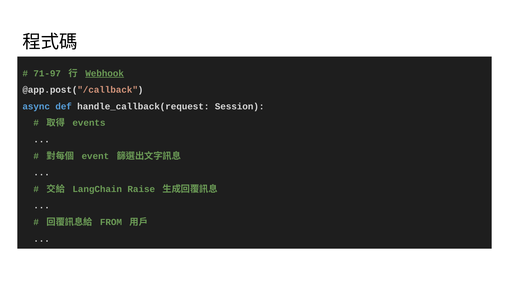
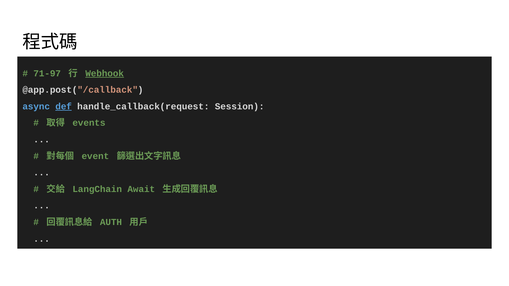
def underline: none -> present
Raise: Raise -> Await
FROM: FROM -> AUTH
